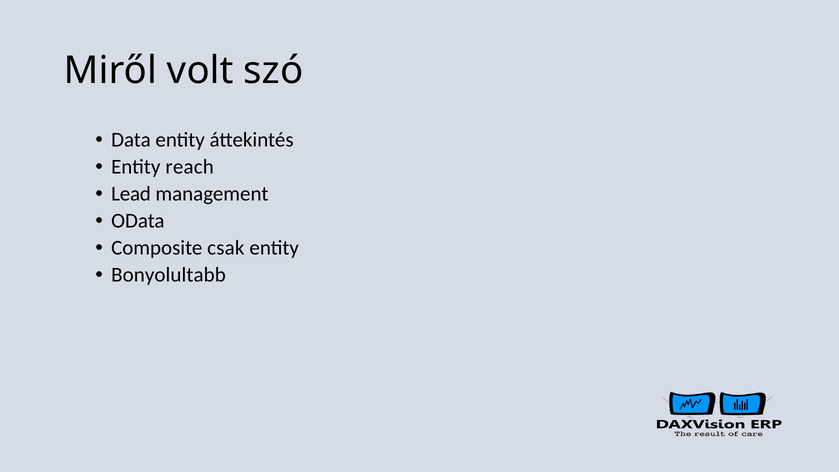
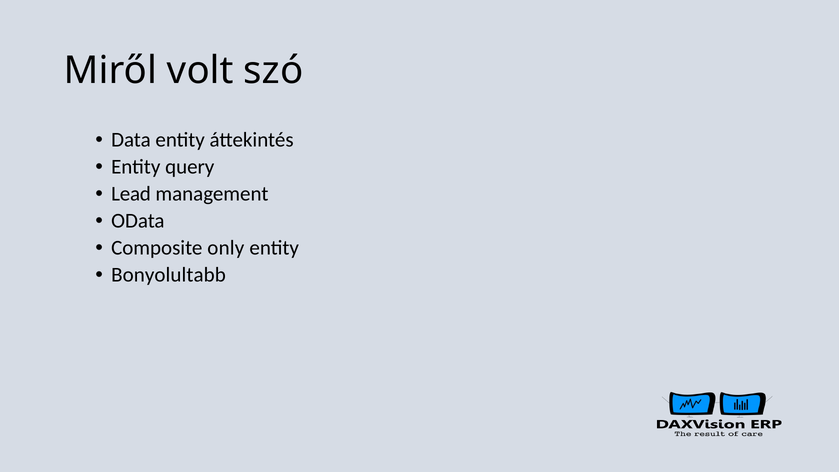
reach: reach -> query
csak: csak -> only
